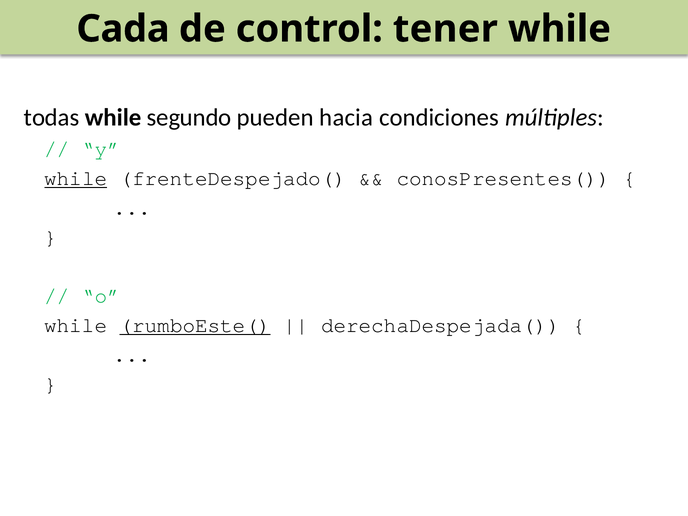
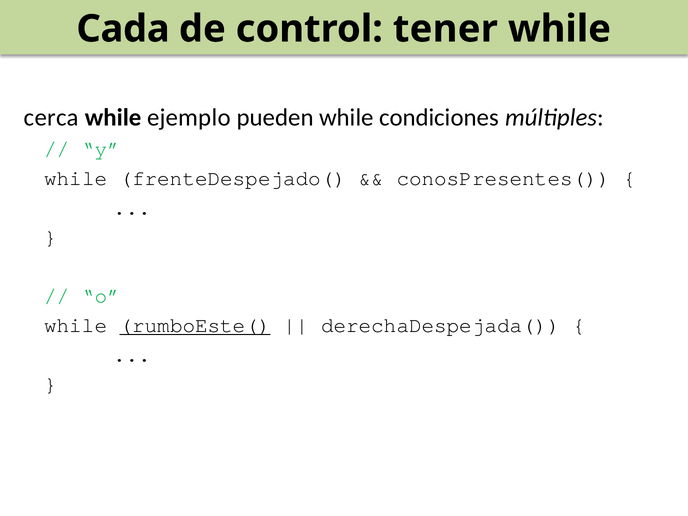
todas: todas -> cerca
segundo: segundo -> ejemplo
pueden hacia: hacia -> while
while at (76, 178) underline: present -> none
